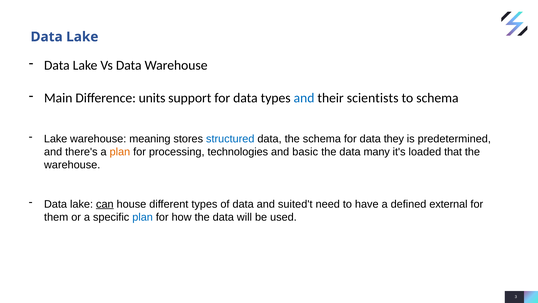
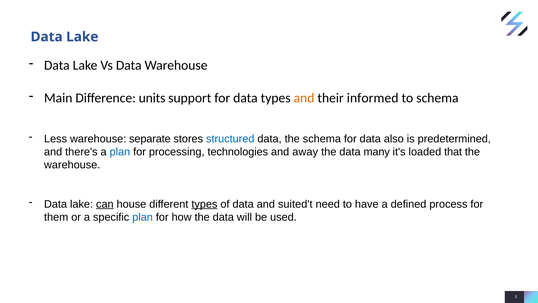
and at (304, 98) colour: blue -> orange
scientists: scientists -> informed
Lake at (56, 139): Lake -> Less
meaning: meaning -> separate
they: they -> also
plan at (120, 152) colour: orange -> blue
basic: basic -> away
types at (204, 204) underline: none -> present
external: external -> process
